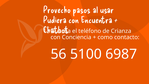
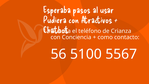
Provecho: Provecho -> Esperaba
Encuentra: Encuentra -> Atractivos
6987: 6987 -> 5567
